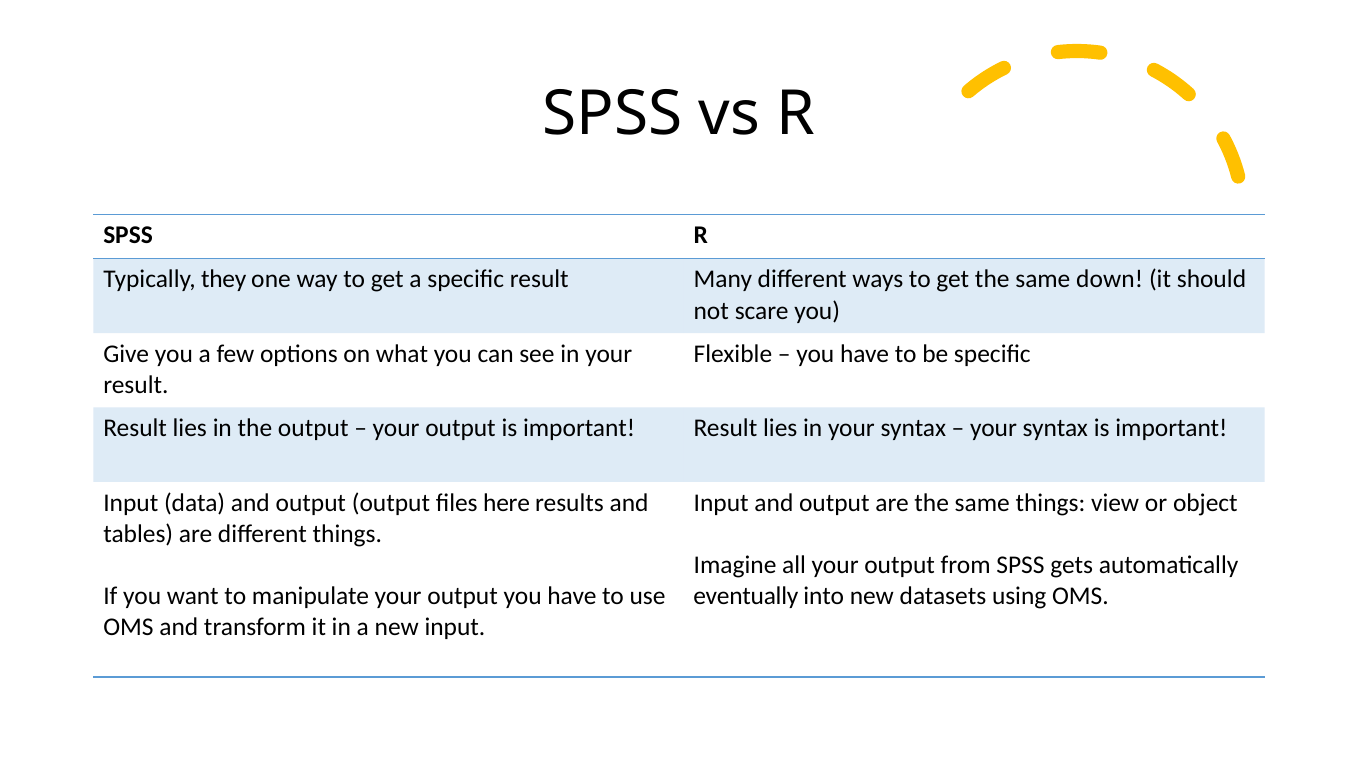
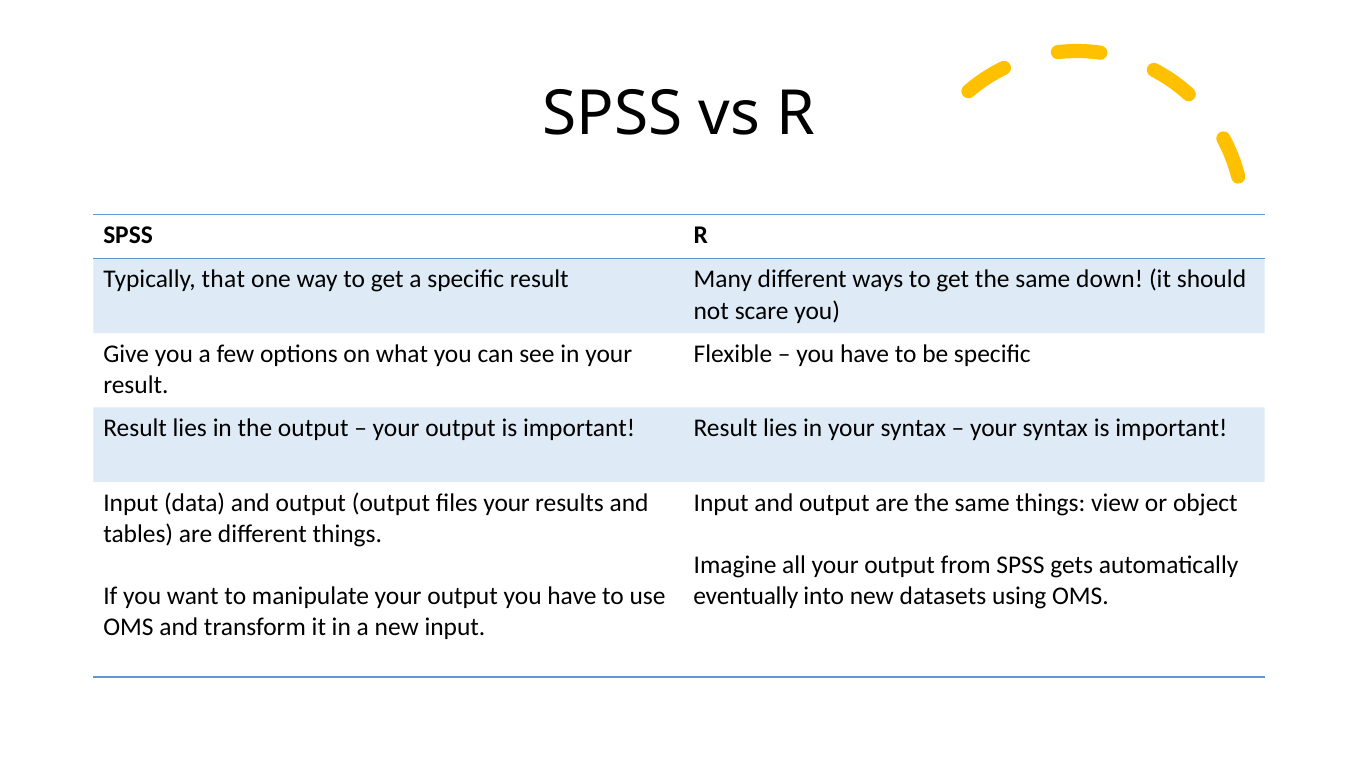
they: they -> that
files here: here -> your
